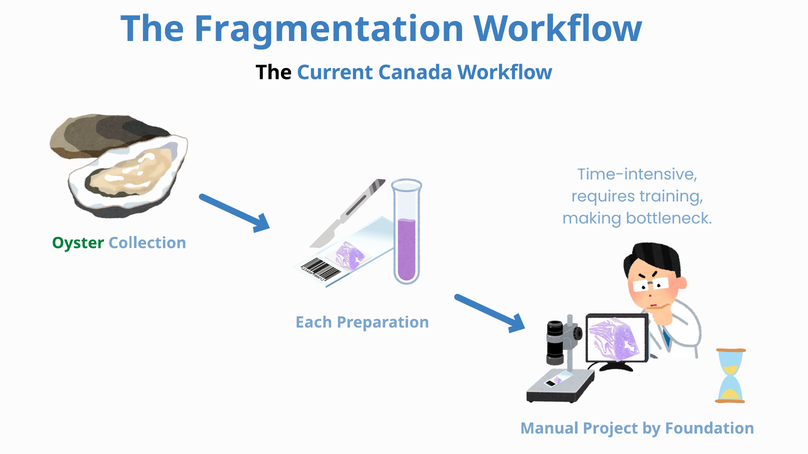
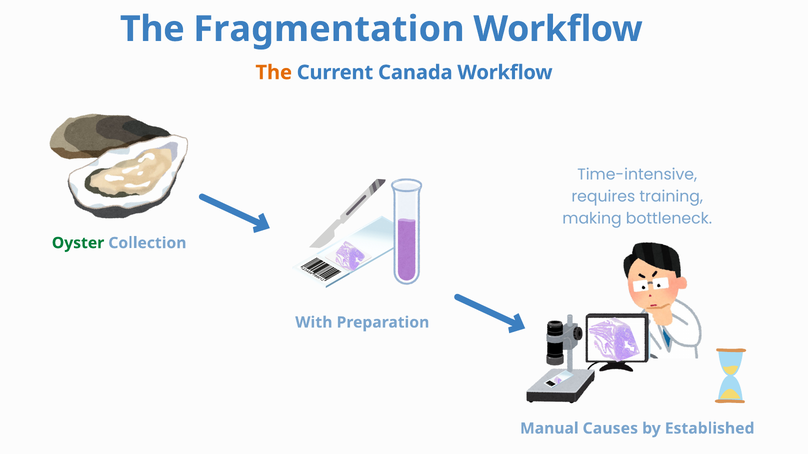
The at (274, 73) colour: black -> orange
Each: Each -> With
Project: Project -> Causes
Foundation: Foundation -> Established
